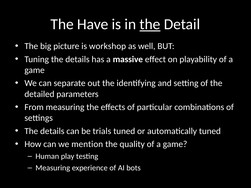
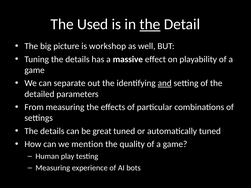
Have: Have -> Used
and underline: none -> present
trials: trials -> great
